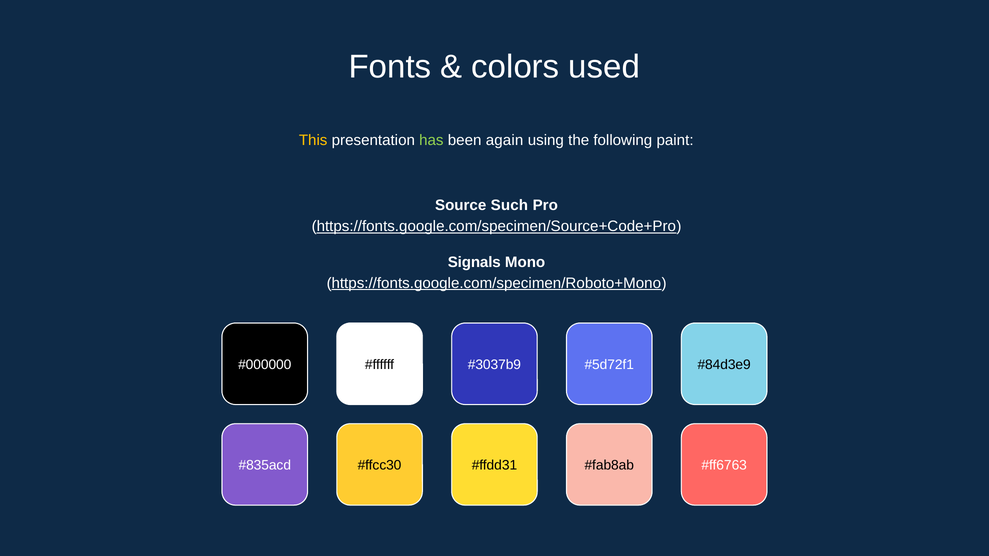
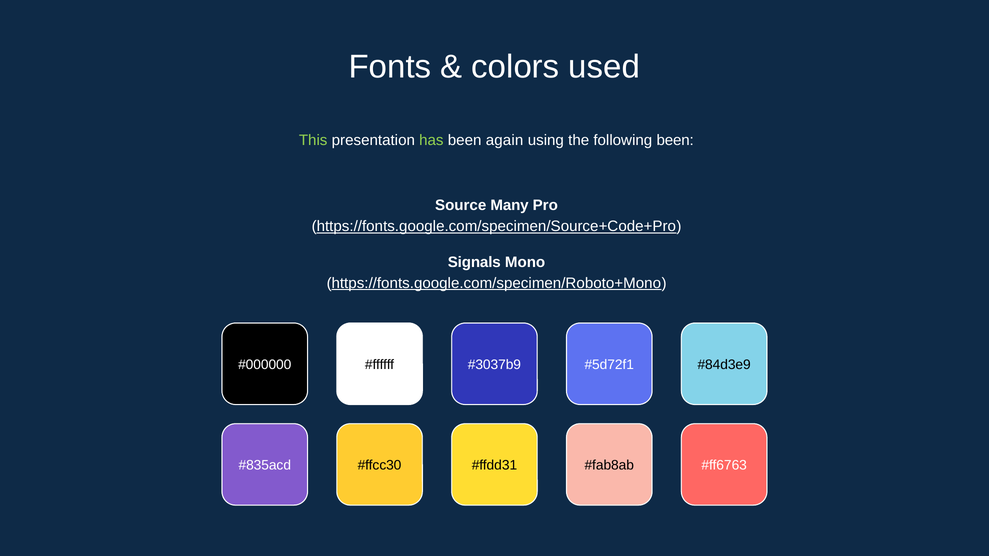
This colour: yellow -> light green
following paint: paint -> been
Such: Such -> Many
